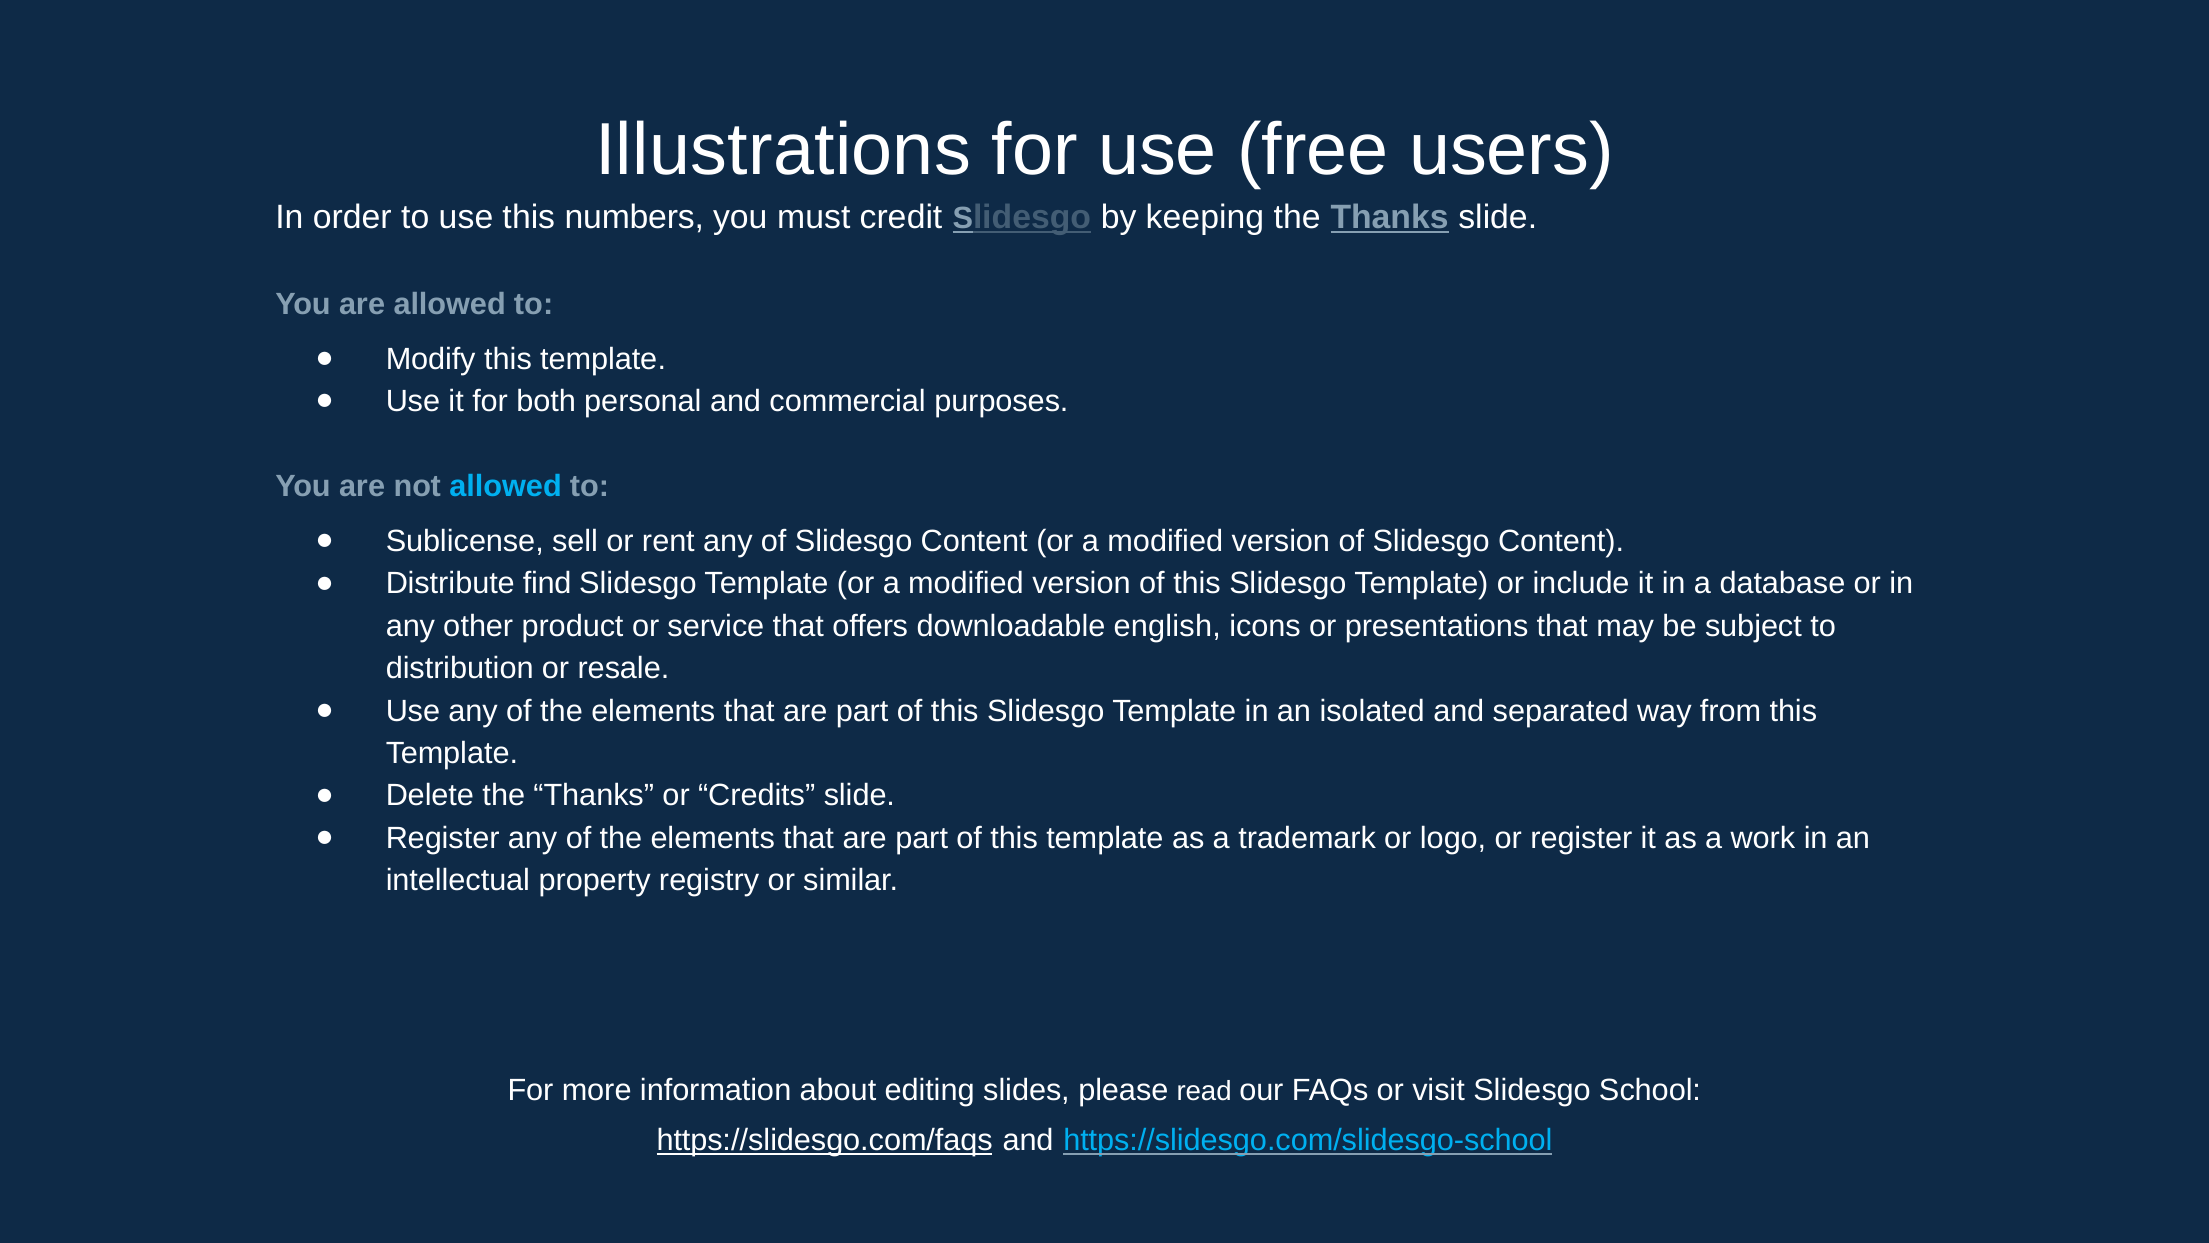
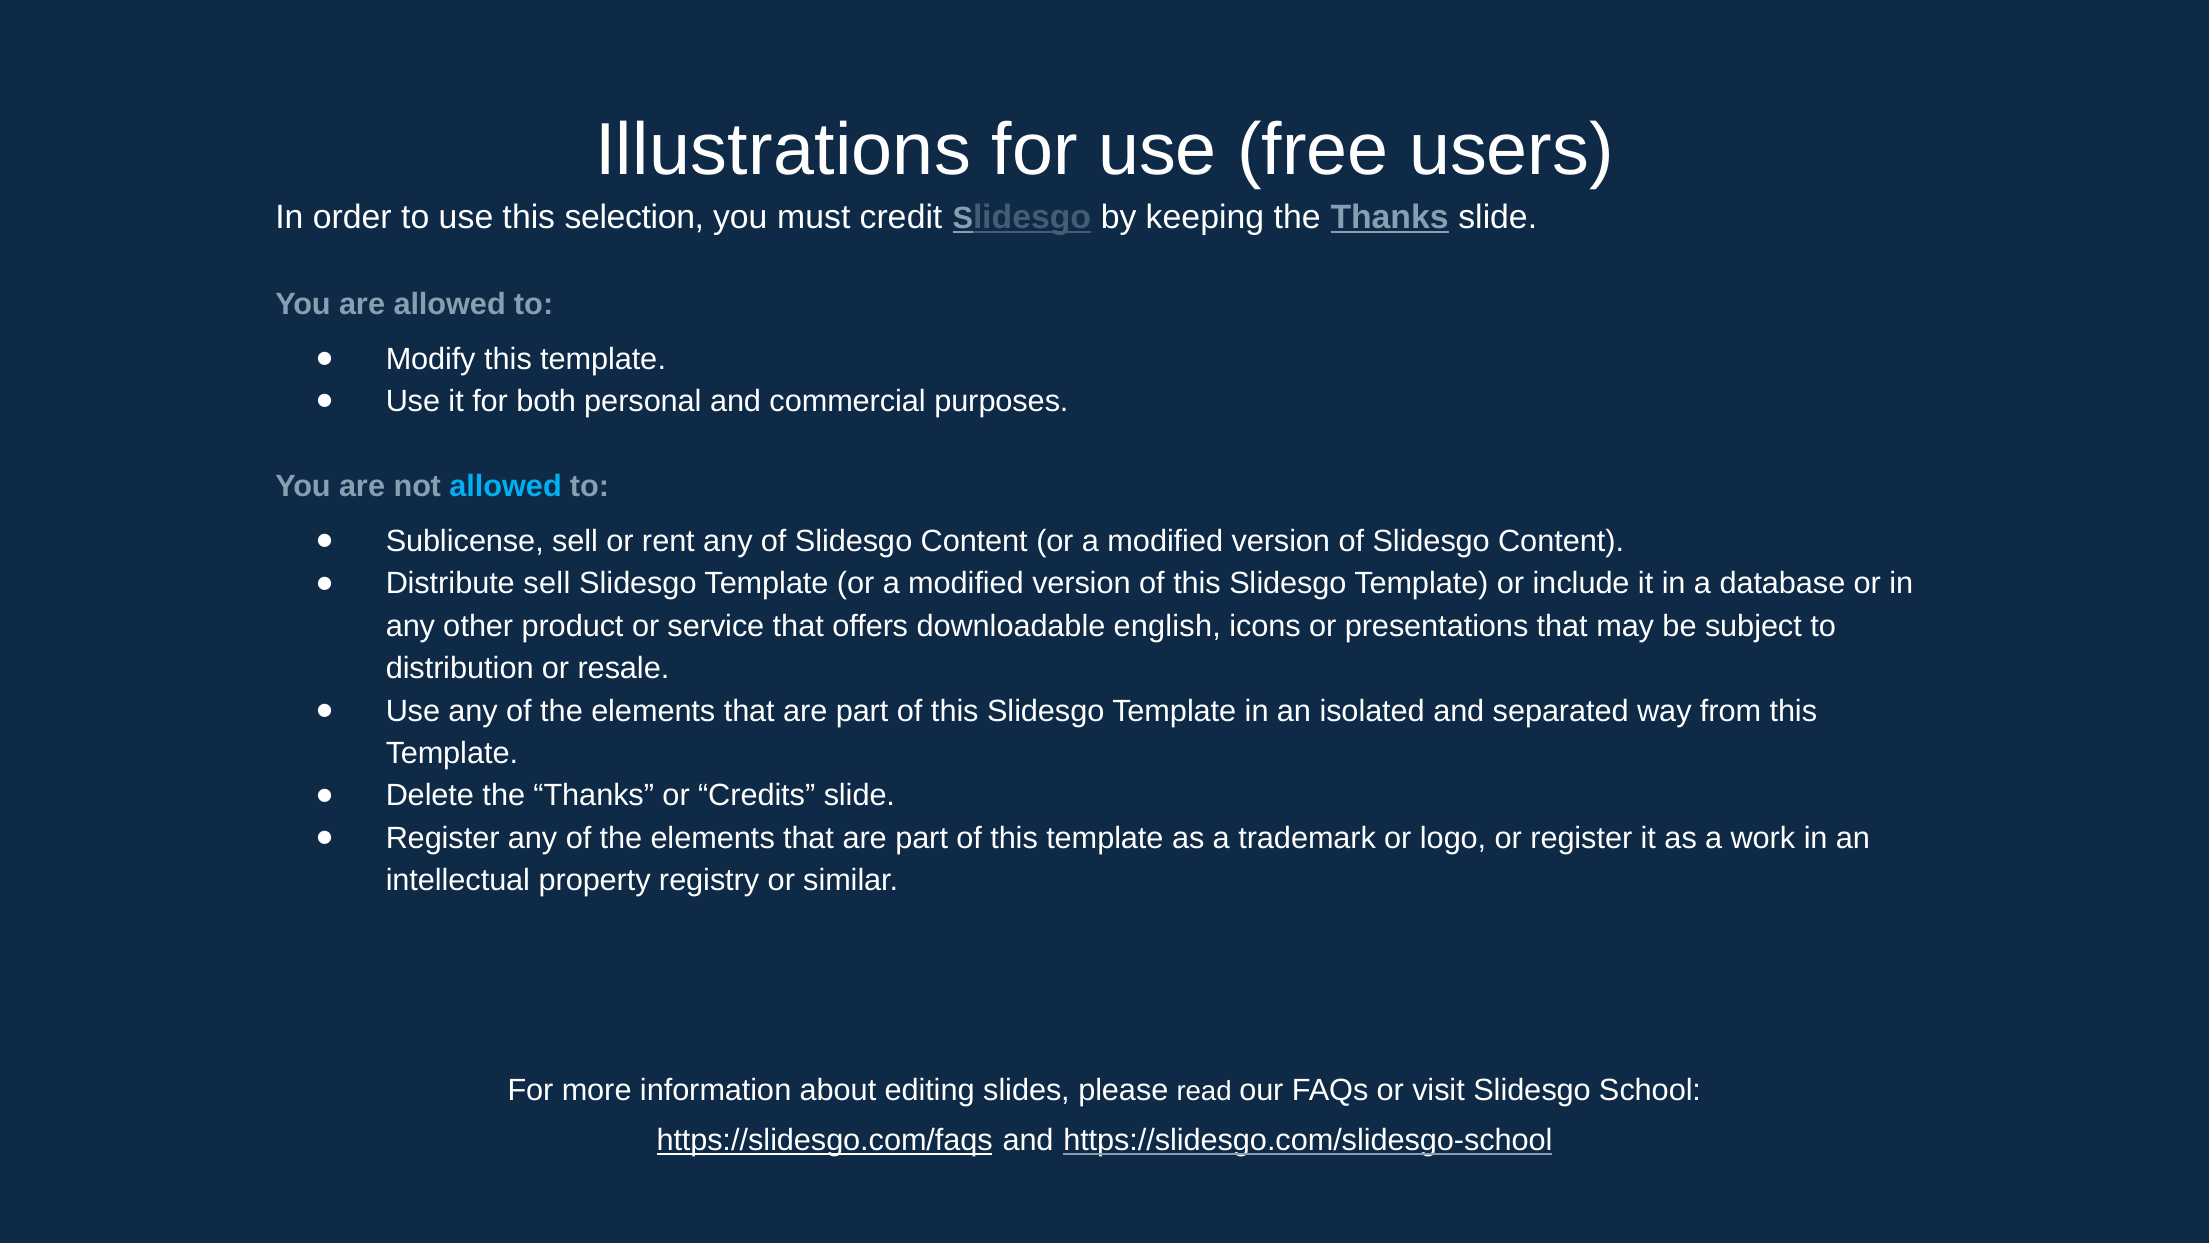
numbers: numbers -> selection
Distribute find: find -> sell
https://slidesgo.com/slidesgo-school colour: light blue -> white
